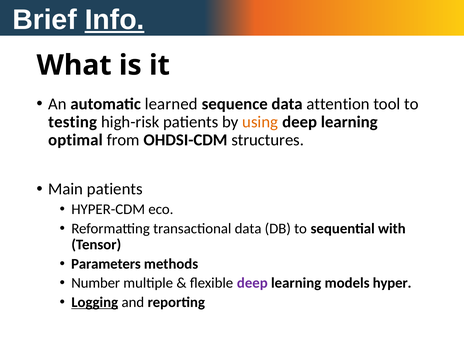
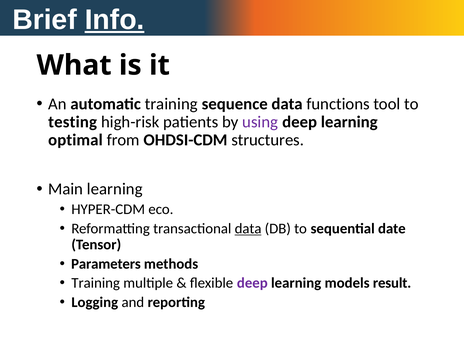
automatic learned: learned -> training
attention: attention -> functions
using colour: orange -> purple
Main patients: patients -> learning
data at (248, 229) underline: none -> present
with: with -> date
Number at (96, 283): Number -> Training
hyper: hyper -> result
Logging underline: present -> none
